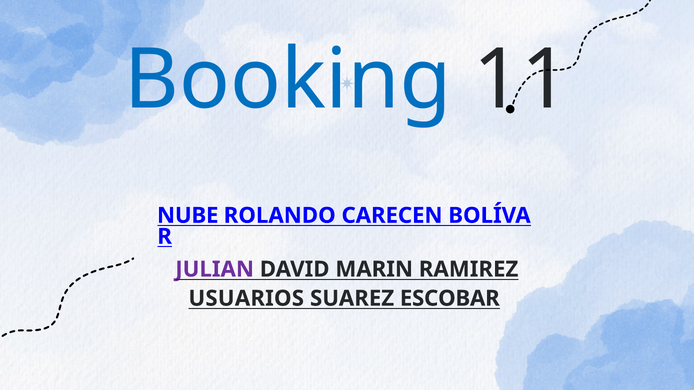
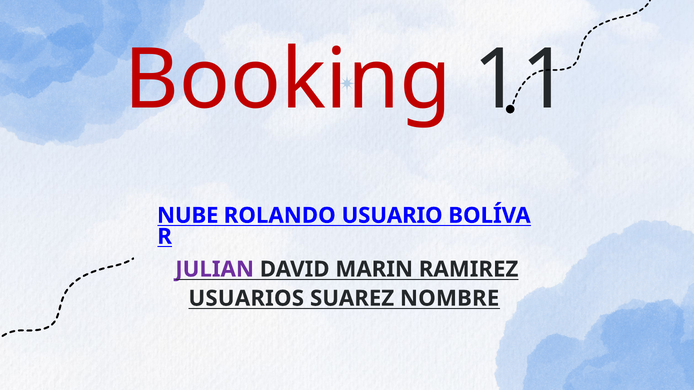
Booking colour: blue -> red
CARECEN: CARECEN -> USUARIO
ESCOBAR: ESCOBAR -> NOMBRE
